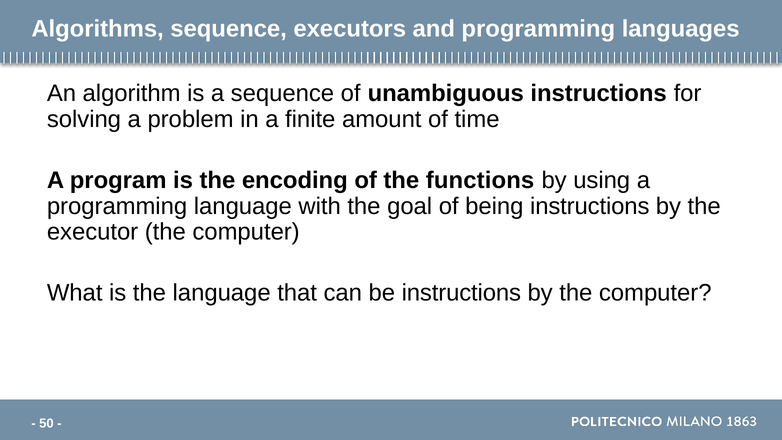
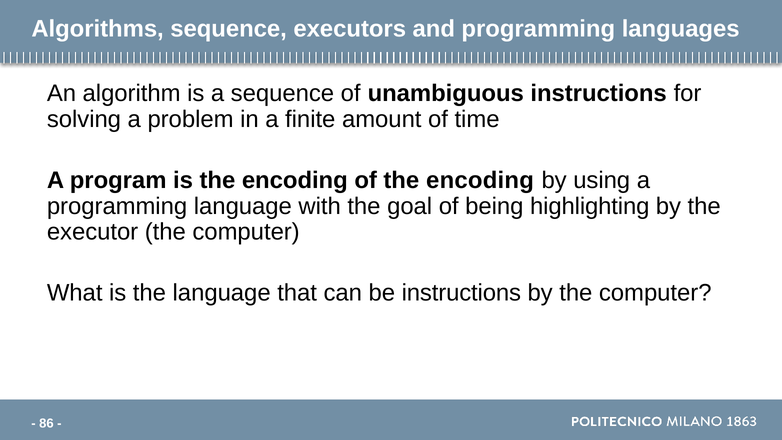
of the functions: functions -> encoding
being instructions: instructions -> highlighting
50: 50 -> 86
